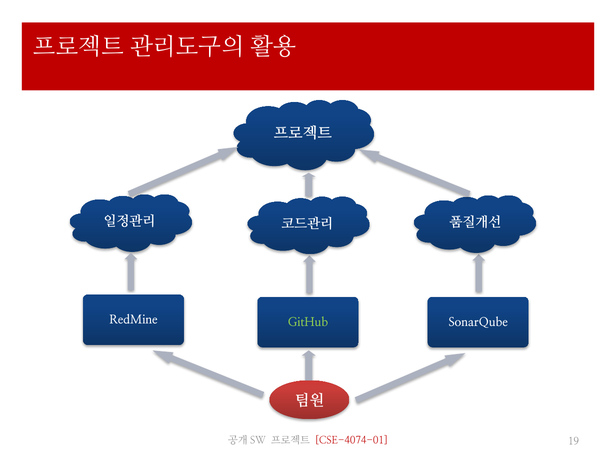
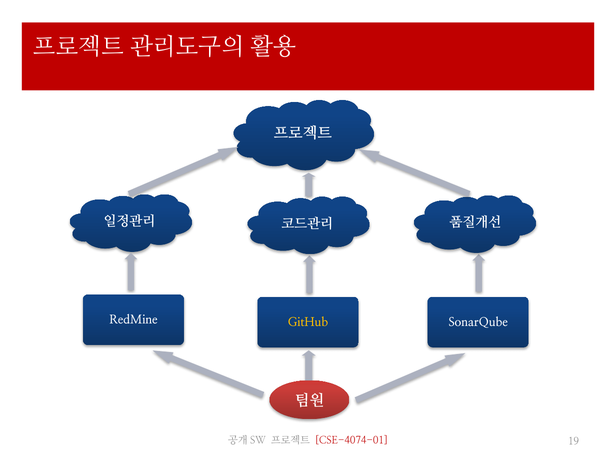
GitHub colour: light green -> yellow
